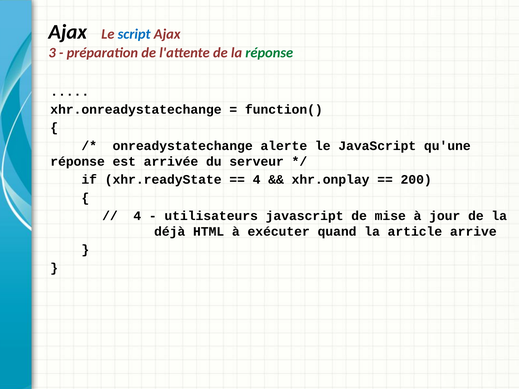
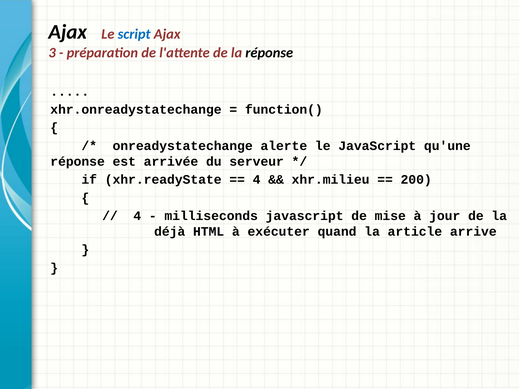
réponse at (269, 53) colour: green -> black
xhr.onplay: xhr.onplay -> xhr.milieu
utilisateurs: utilisateurs -> milliseconds
